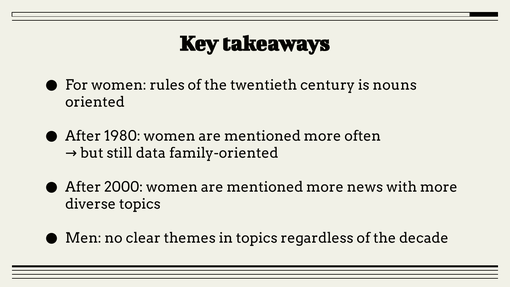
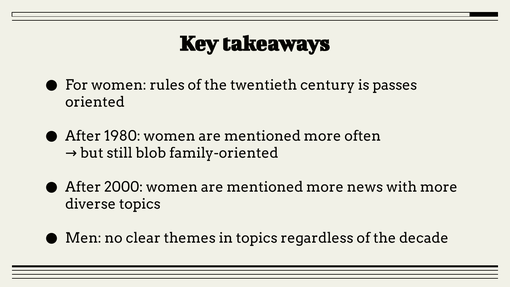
nouns: nouns -> passes
data: data -> blob
